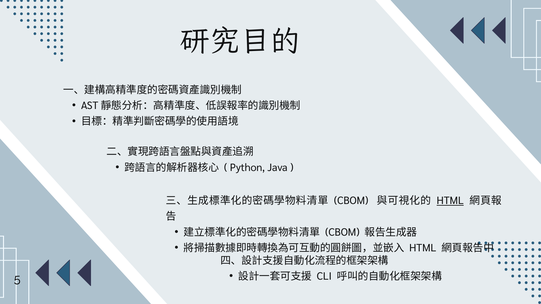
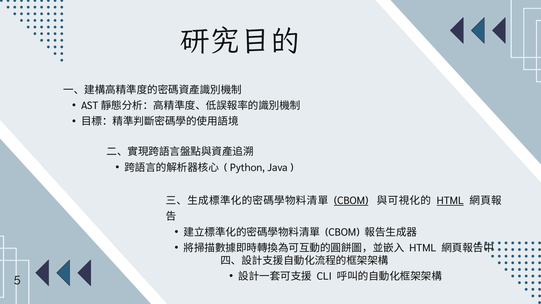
CBOM at (351, 201) underline: none -> present
